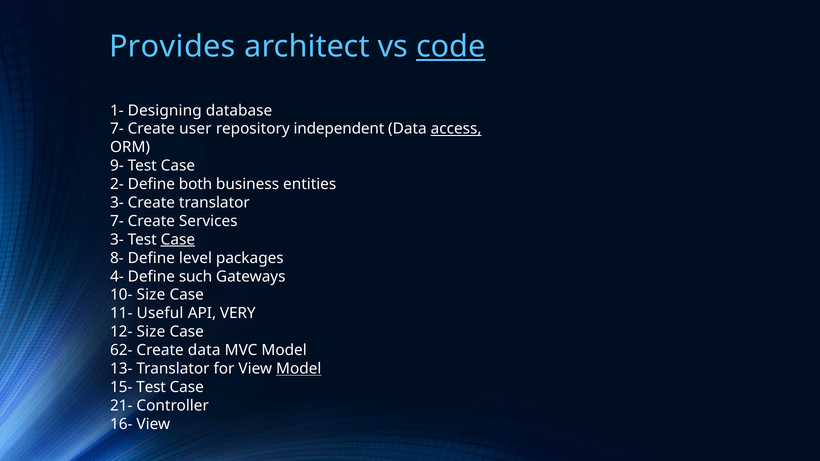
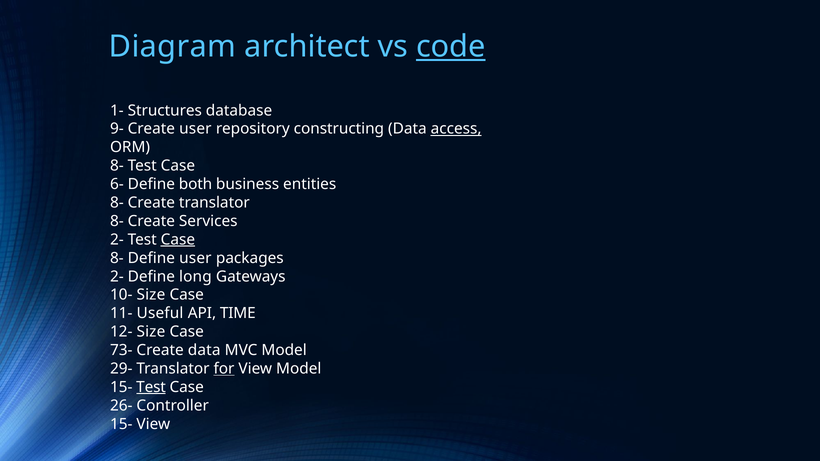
Provides: Provides -> Diagram
Designing: Designing -> Structures
7- at (117, 129): 7- -> 9-
independent: independent -> constructing
9- at (117, 166): 9- -> 8-
2-: 2- -> 6-
3- at (117, 203): 3- -> 8-
7- at (117, 221): 7- -> 8-
3- at (117, 240): 3- -> 2-
Define level: level -> user
4- at (117, 277): 4- -> 2-
such: such -> long
VERY: VERY -> TIME
62-: 62- -> 73-
13-: 13- -> 29-
for underline: none -> present
Model at (299, 369) underline: present -> none
Test at (151, 387) underline: none -> present
21-: 21- -> 26-
16- at (121, 424): 16- -> 15-
